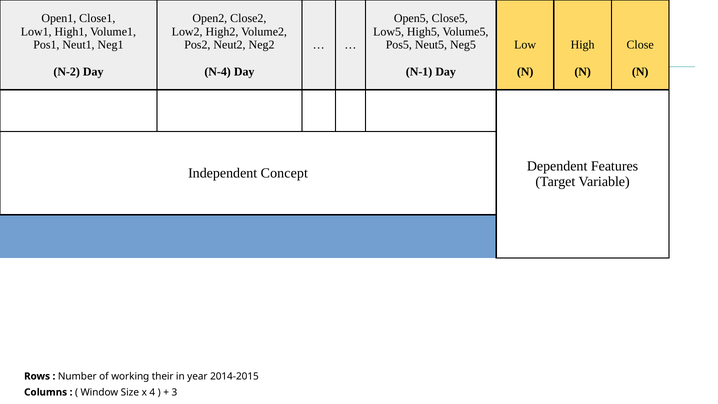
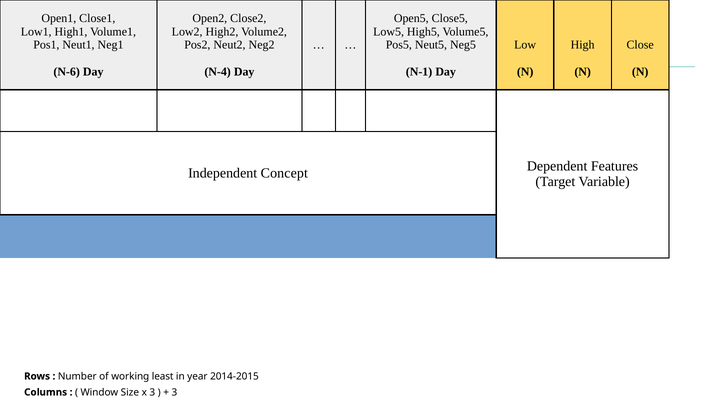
N-2: N-2 -> N-6
their: their -> least
x 4: 4 -> 3
